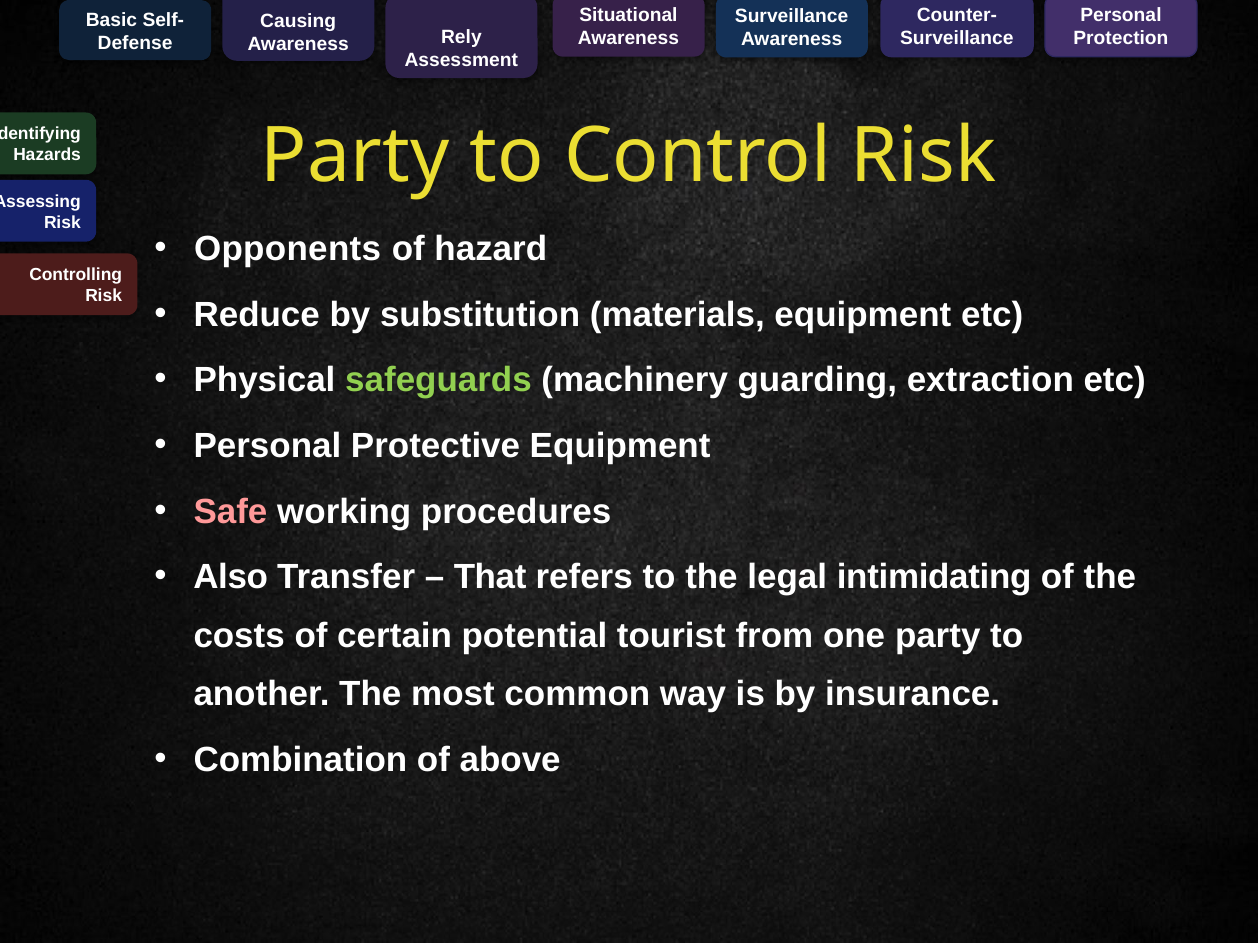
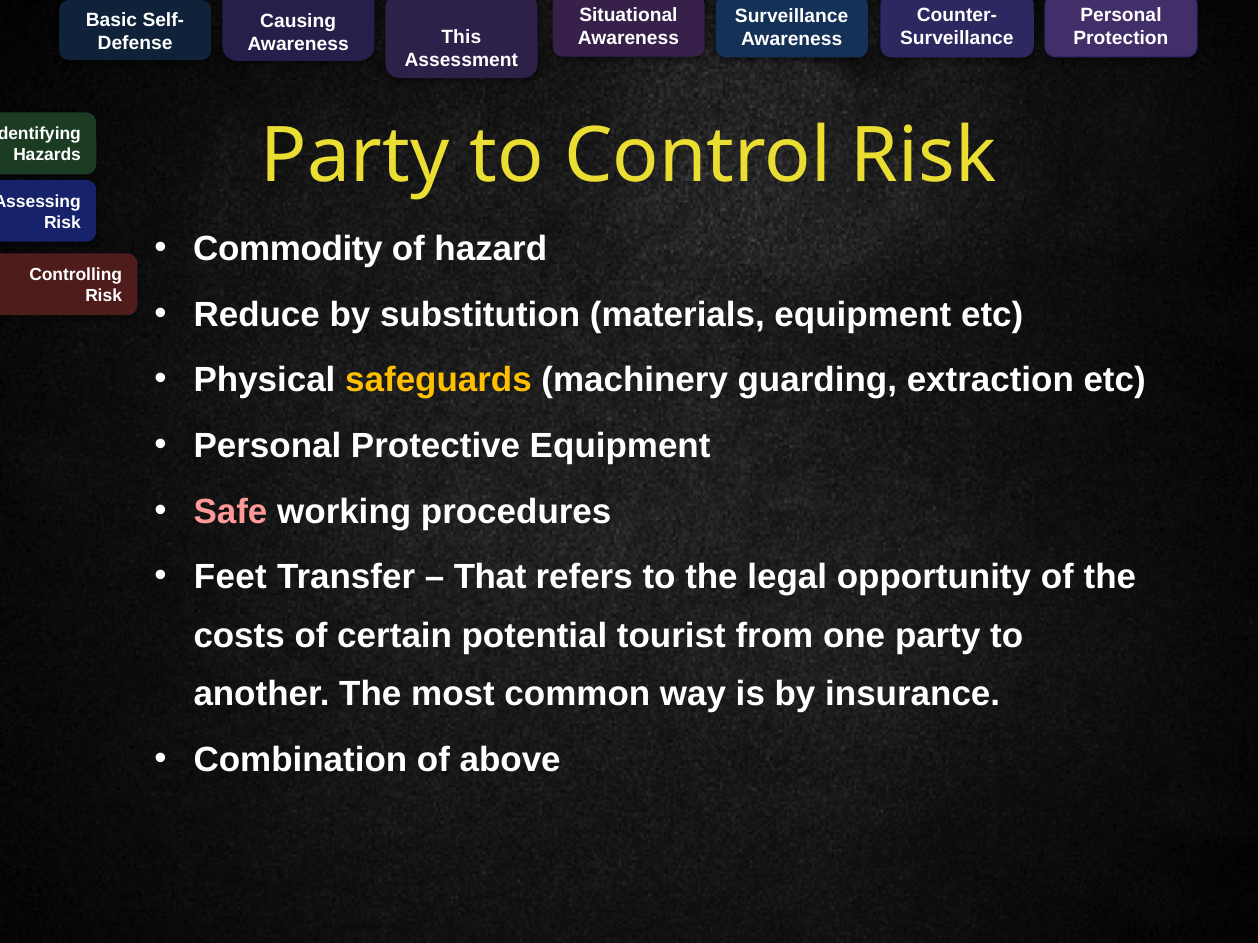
Rely: Rely -> This
Opponents: Opponents -> Commodity
safeguards colour: light green -> yellow
Also: Also -> Feet
intimidating: intimidating -> opportunity
